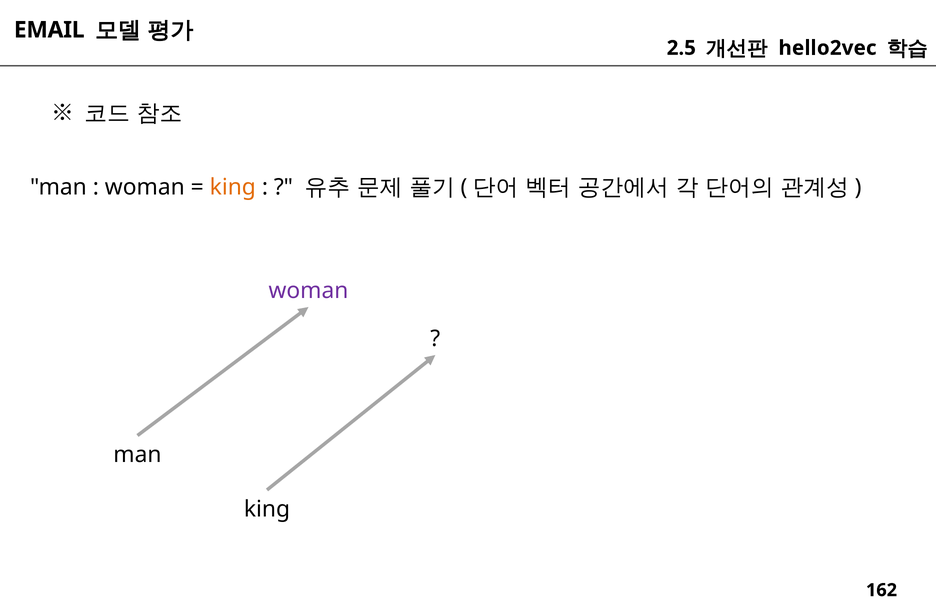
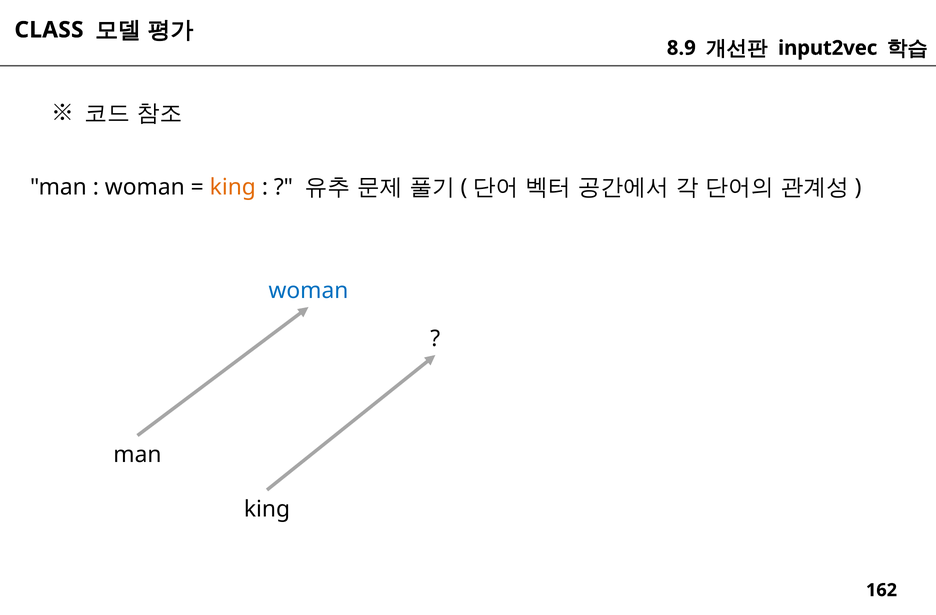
EMAIL: EMAIL -> CLASS
2.5: 2.5 -> 8.9
hello2vec: hello2vec -> input2vec
woman at (308, 291) colour: purple -> blue
